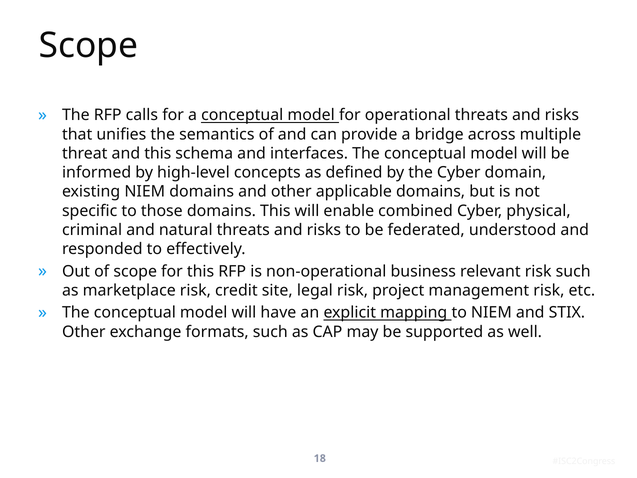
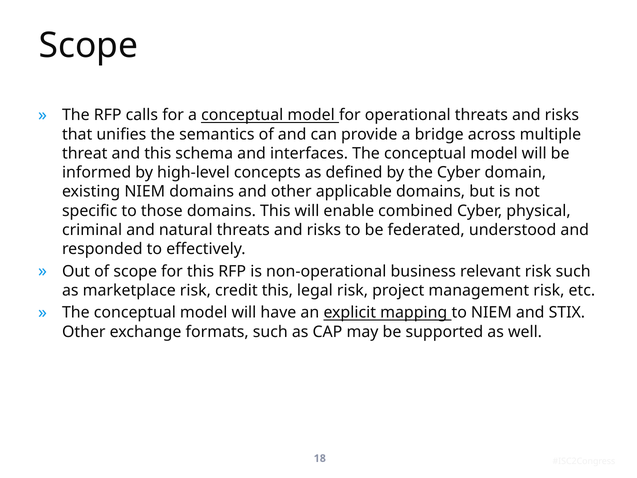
credit site: site -> this
